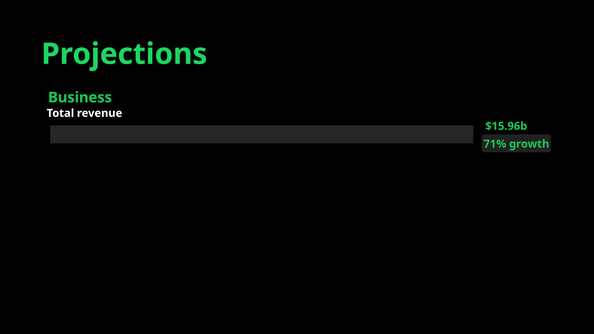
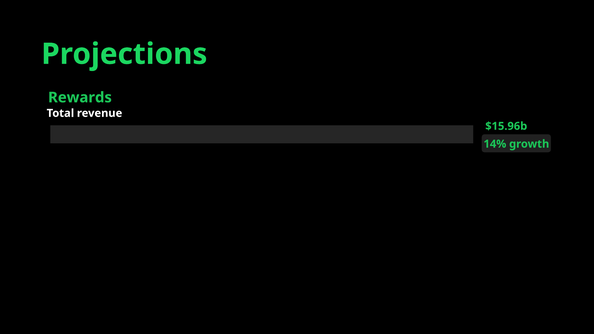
Business: Business -> Rewards
71%: 71% -> 14%
